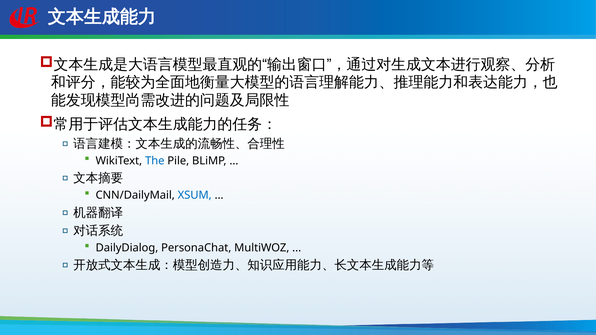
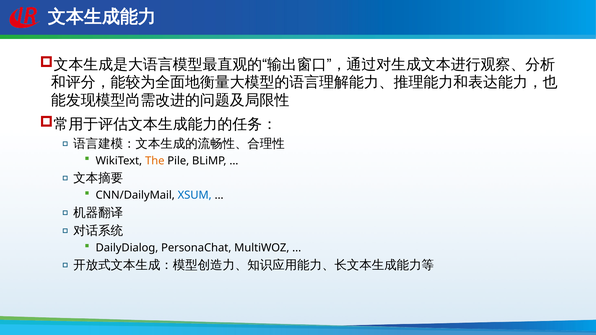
The colour: blue -> orange
